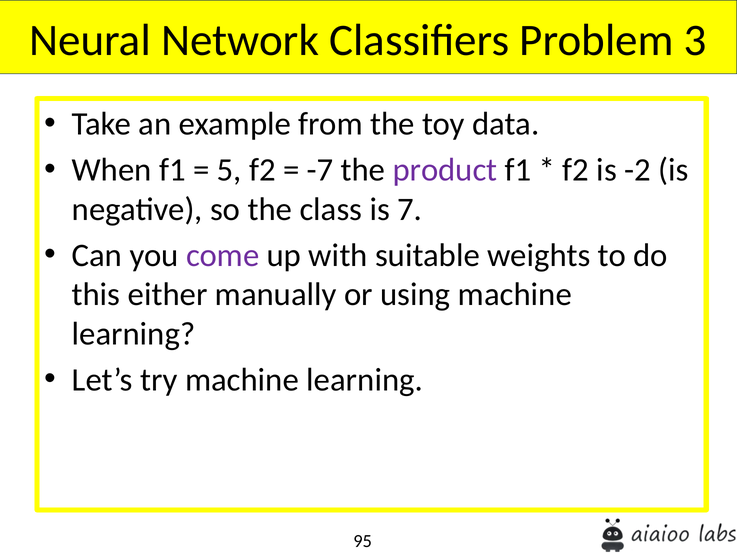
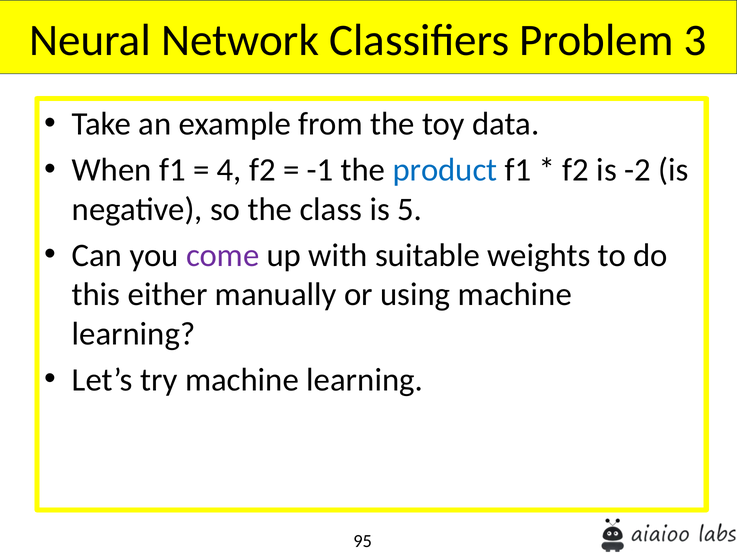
5: 5 -> 4
-7: -7 -> -1
product colour: purple -> blue
7: 7 -> 5
